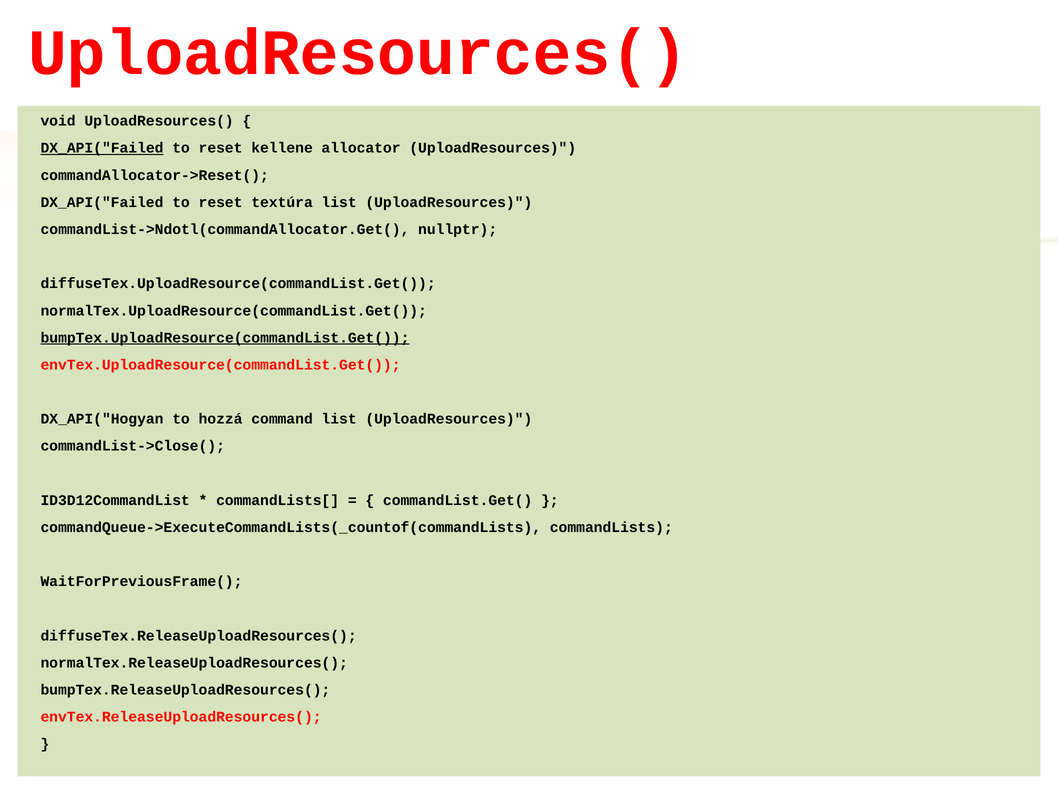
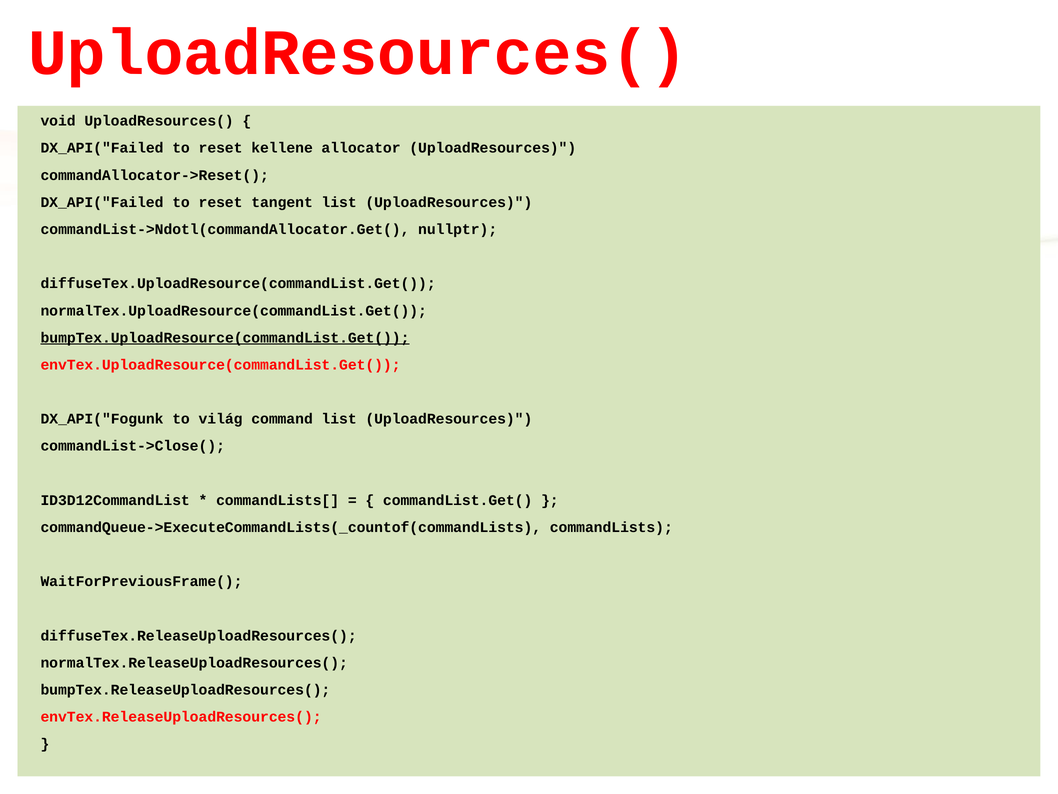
DX_API("Failed at (102, 148) underline: present -> none
textúra: textúra -> tangent
DX_API("Hogyan: DX_API("Hogyan -> DX_API("Fogunk
hozzá: hozzá -> világ
